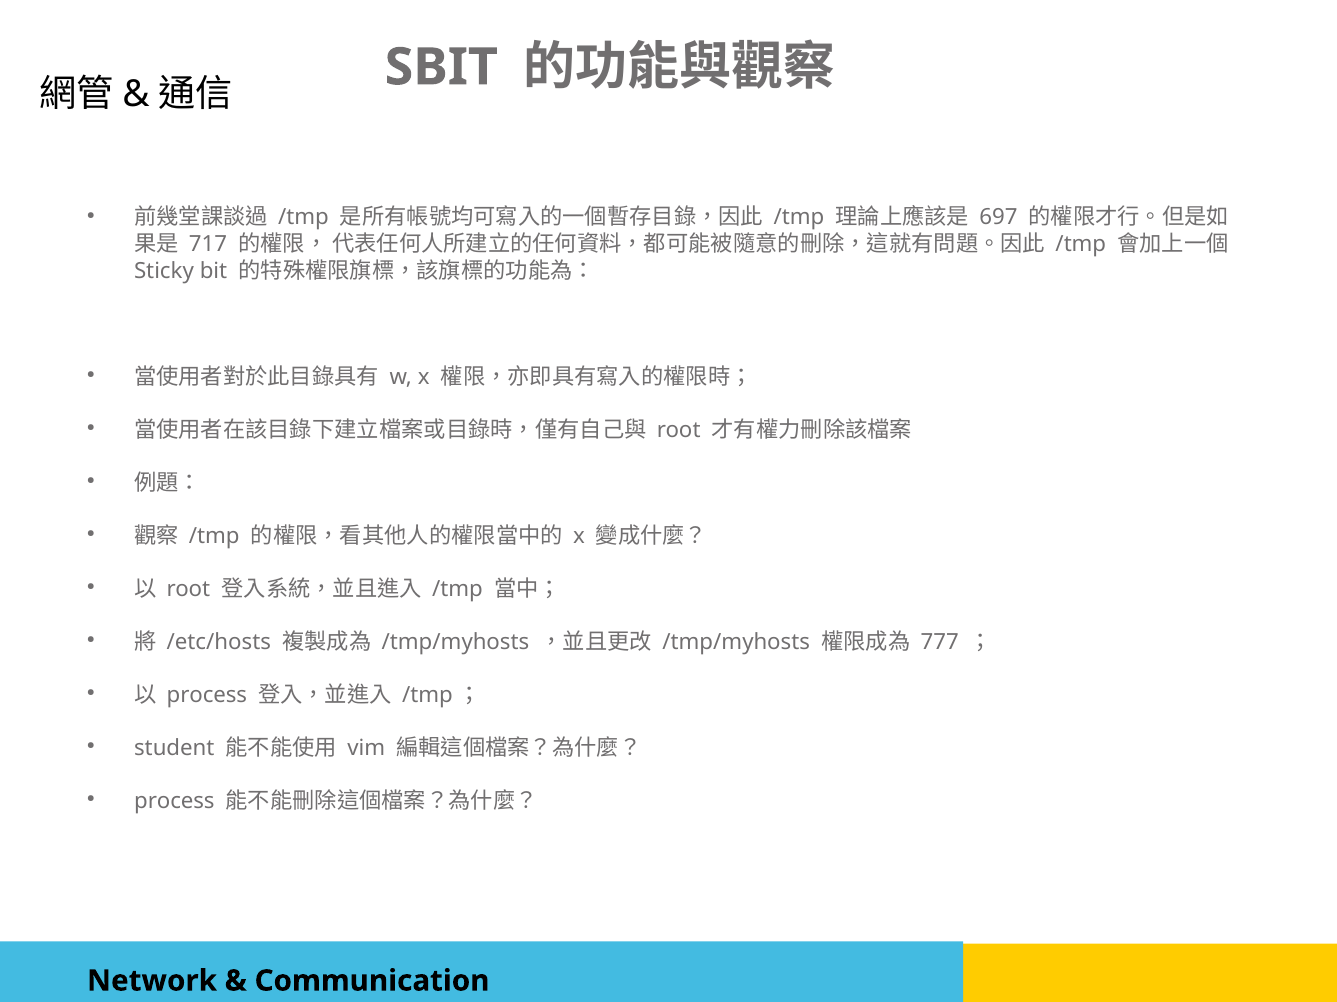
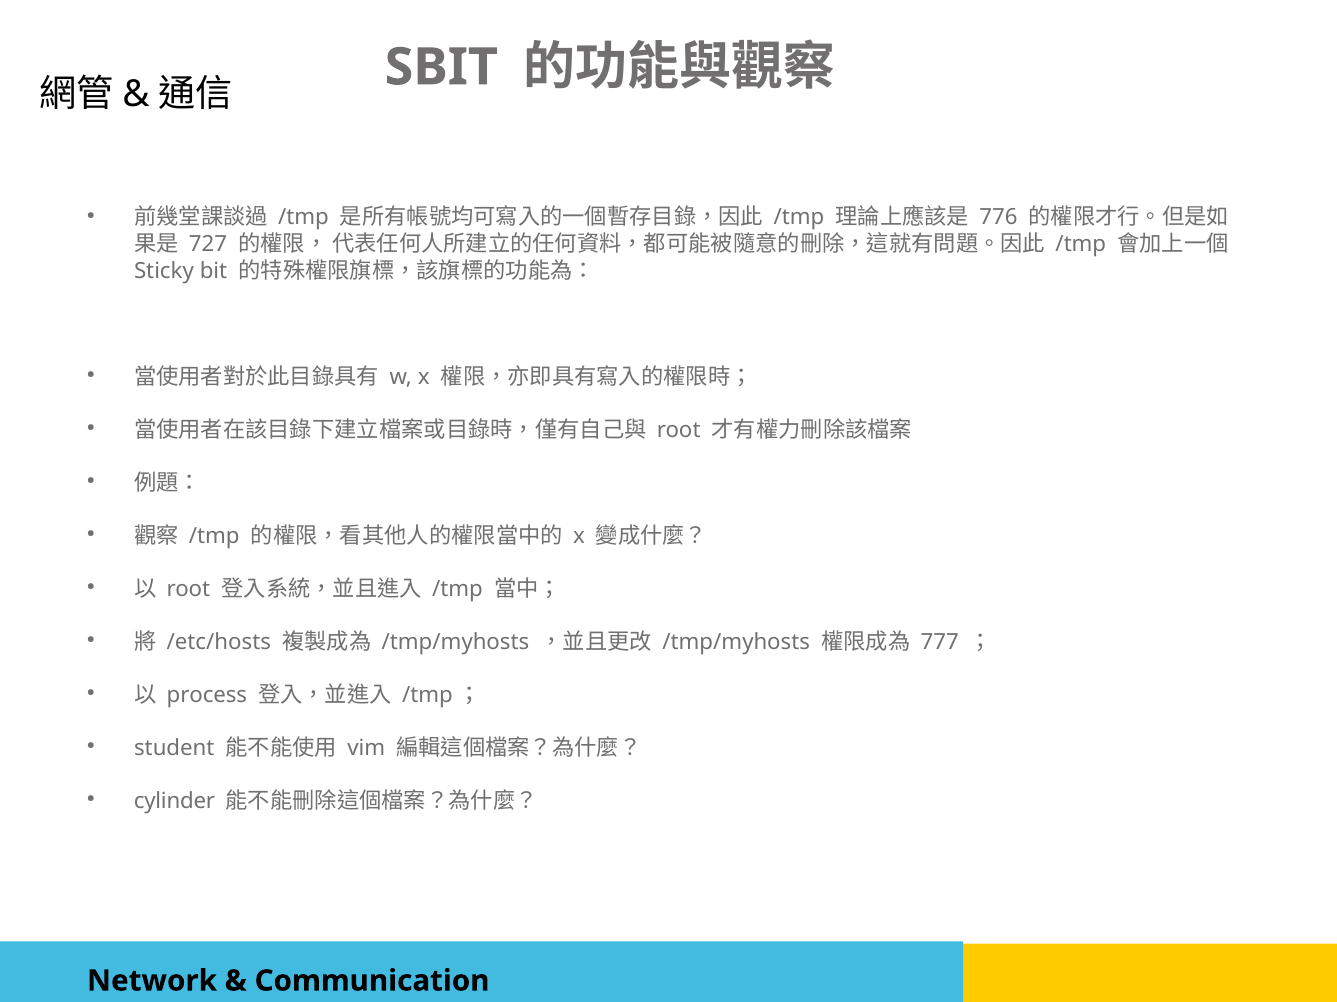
697: 697 -> 776
717: 717 -> 727
process at (174, 802): process -> cylinder
